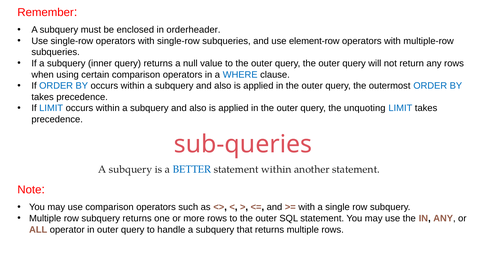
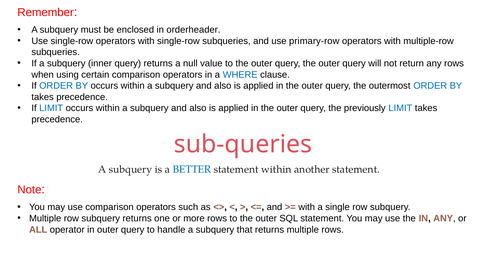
element-row: element-row -> primary-row
unquoting: unquoting -> previously
